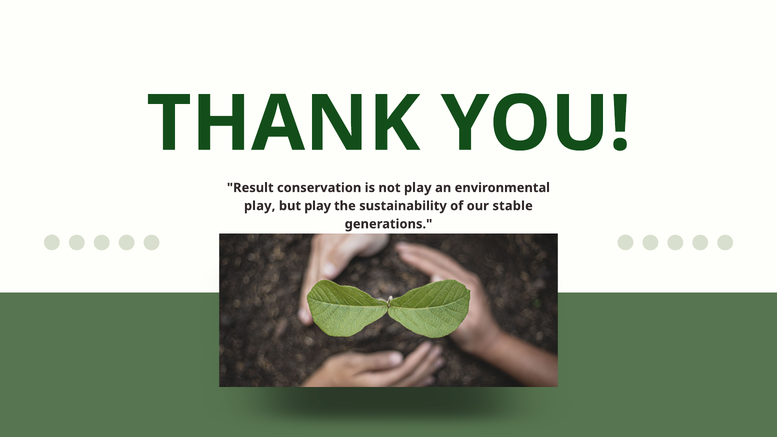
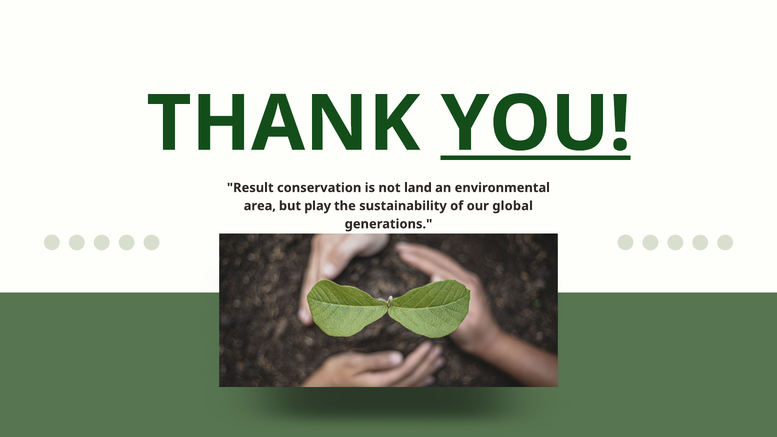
YOU underline: none -> present
not play: play -> land
play at (260, 206): play -> area
stable: stable -> global
